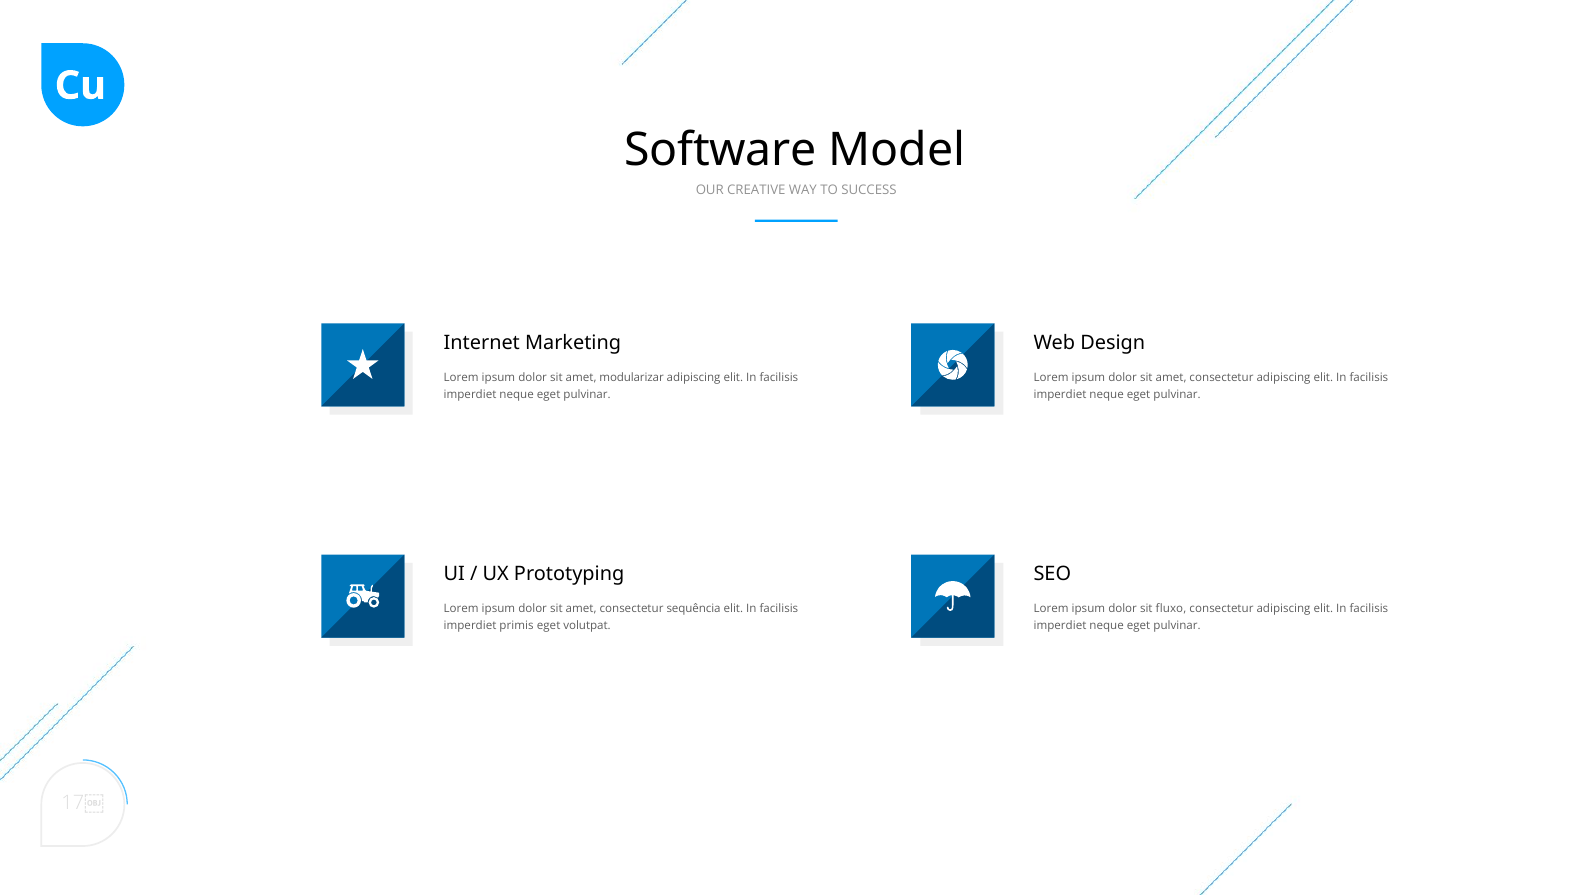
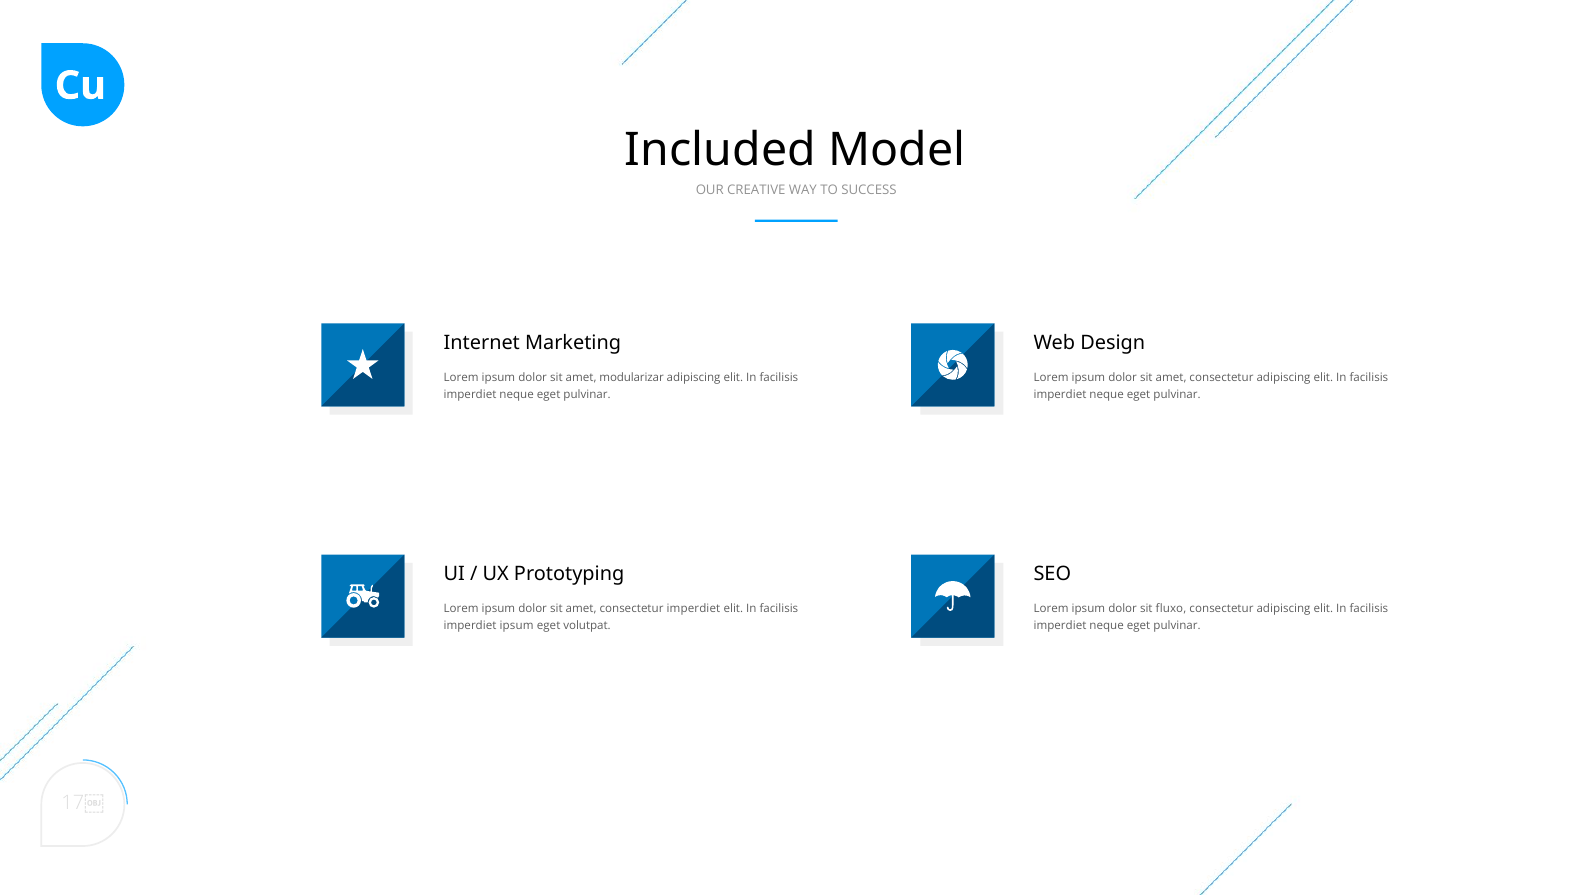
Software: Software -> Included
consectetur sequência: sequência -> imperdiet
imperdiet primis: primis -> ipsum
